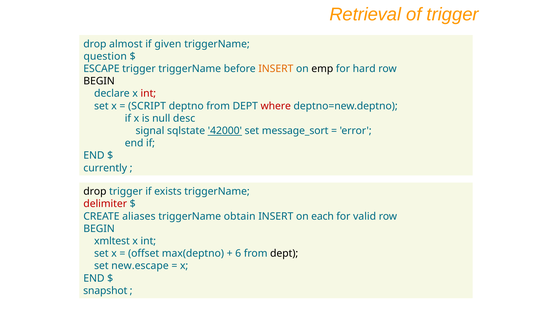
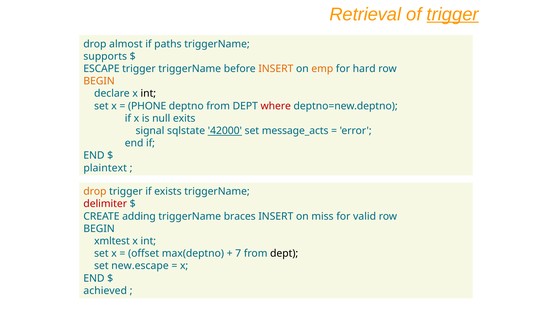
trigger at (453, 14) underline: none -> present
given: given -> paths
question: question -> supports
emp colour: black -> orange
BEGIN at (99, 81) colour: black -> orange
int at (148, 94) colour: red -> black
SCRIPT: SCRIPT -> PHONE
desc: desc -> exits
message_sort: message_sort -> message_acts
currently: currently -> plaintext
drop at (95, 192) colour: black -> orange
aliases: aliases -> adding
obtain: obtain -> braces
each: each -> miss
6: 6 -> 7
snapshot: snapshot -> achieved
